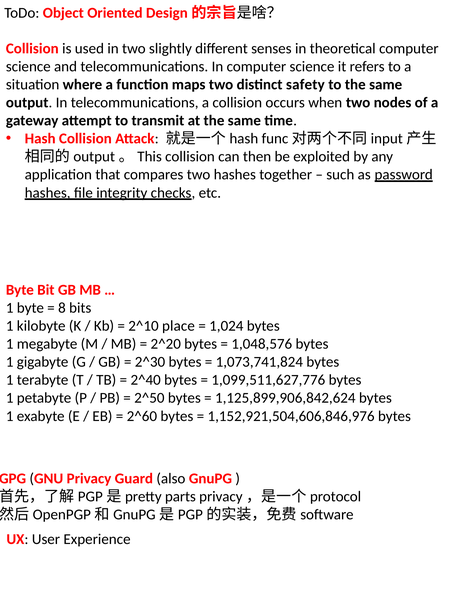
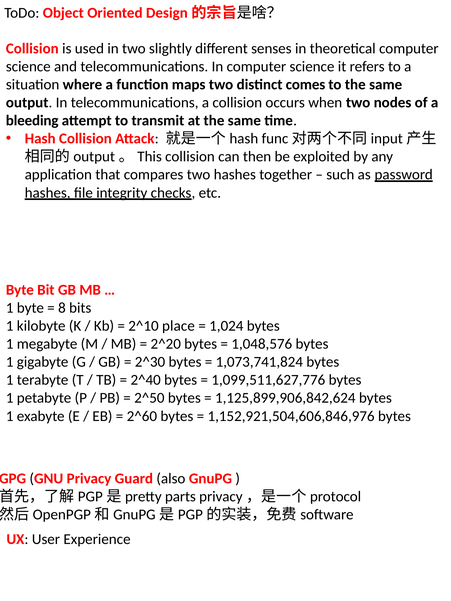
safety: safety -> comes
gateway: gateway -> bleeding
